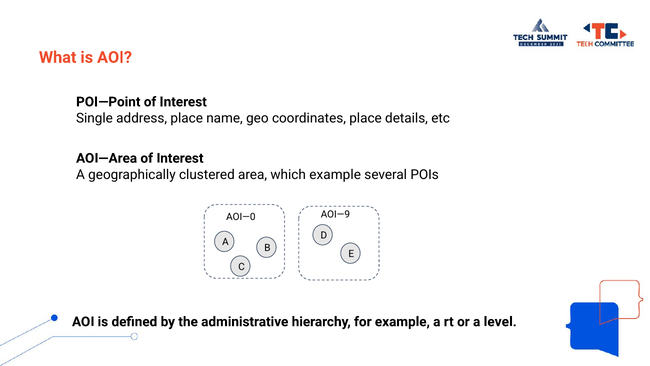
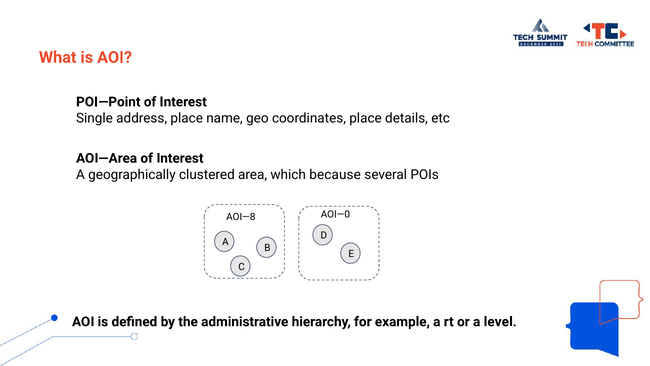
which example: example -> because
AOI—9: AOI—9 -> AOI—0
AOI—0: AOI—0 -> AOI—8
